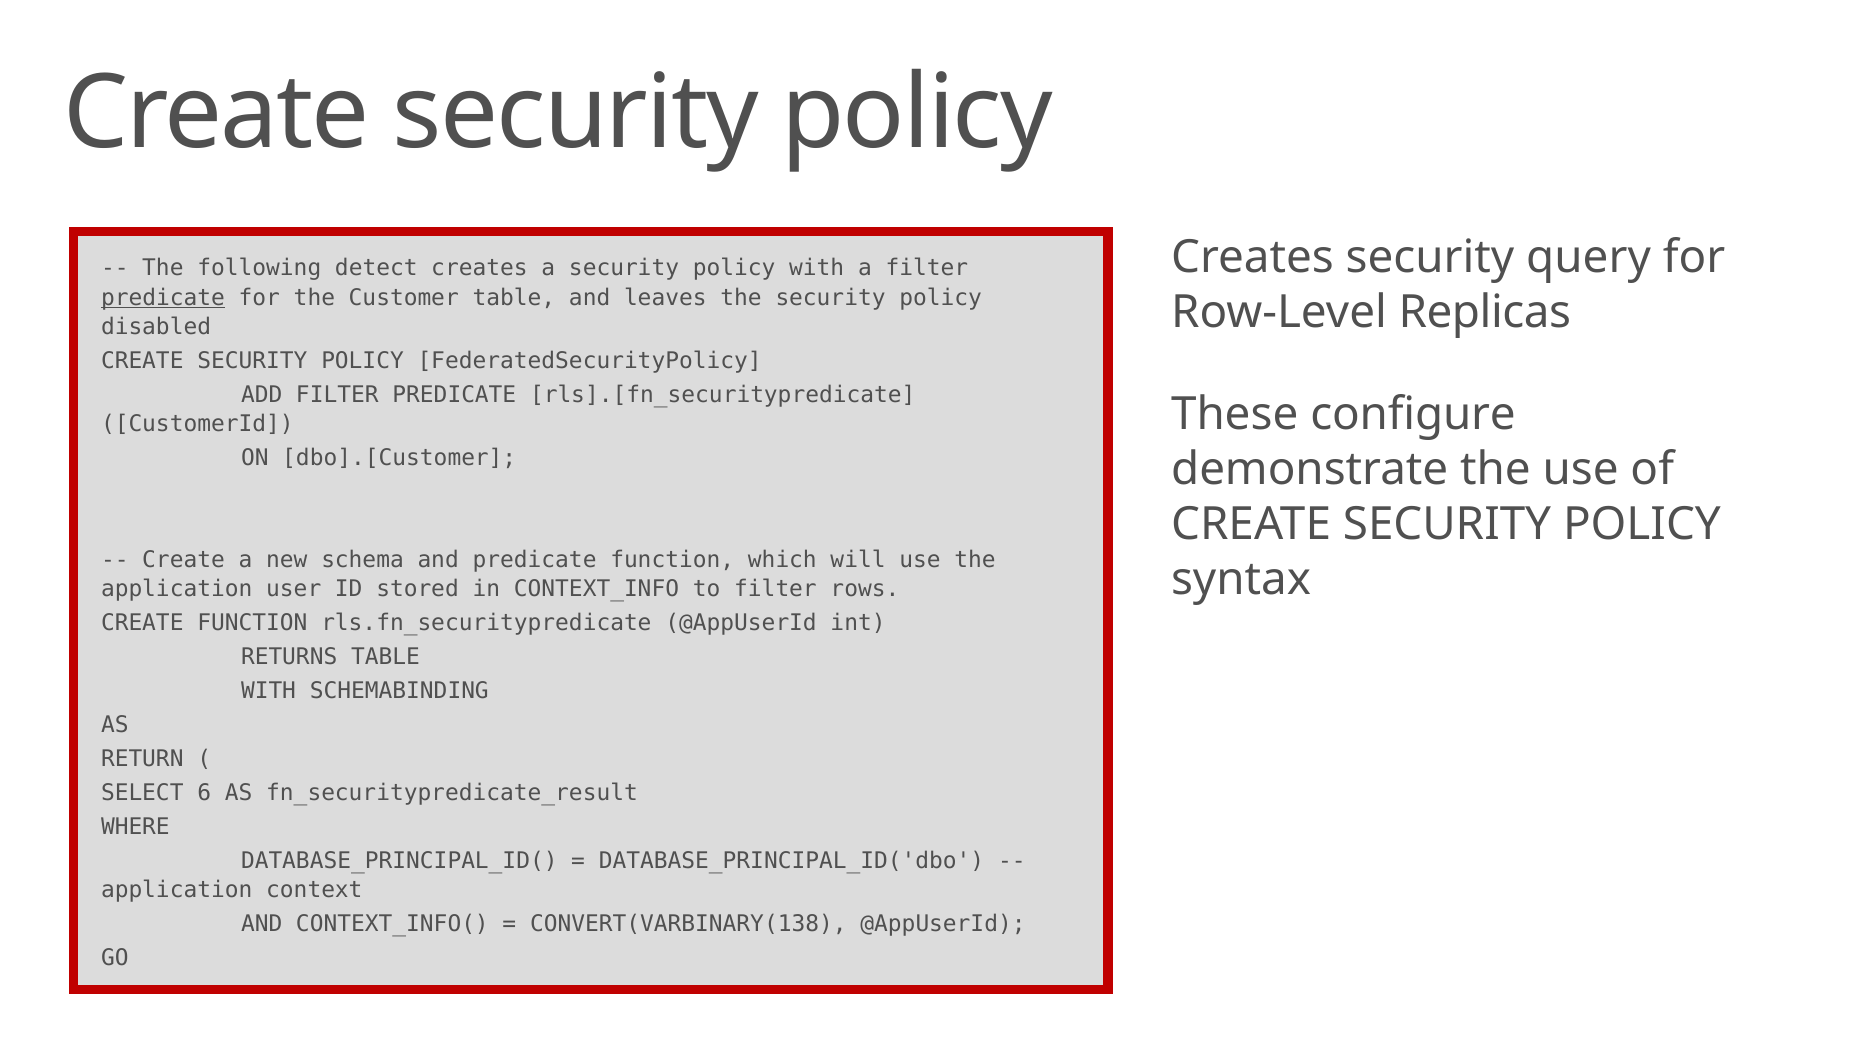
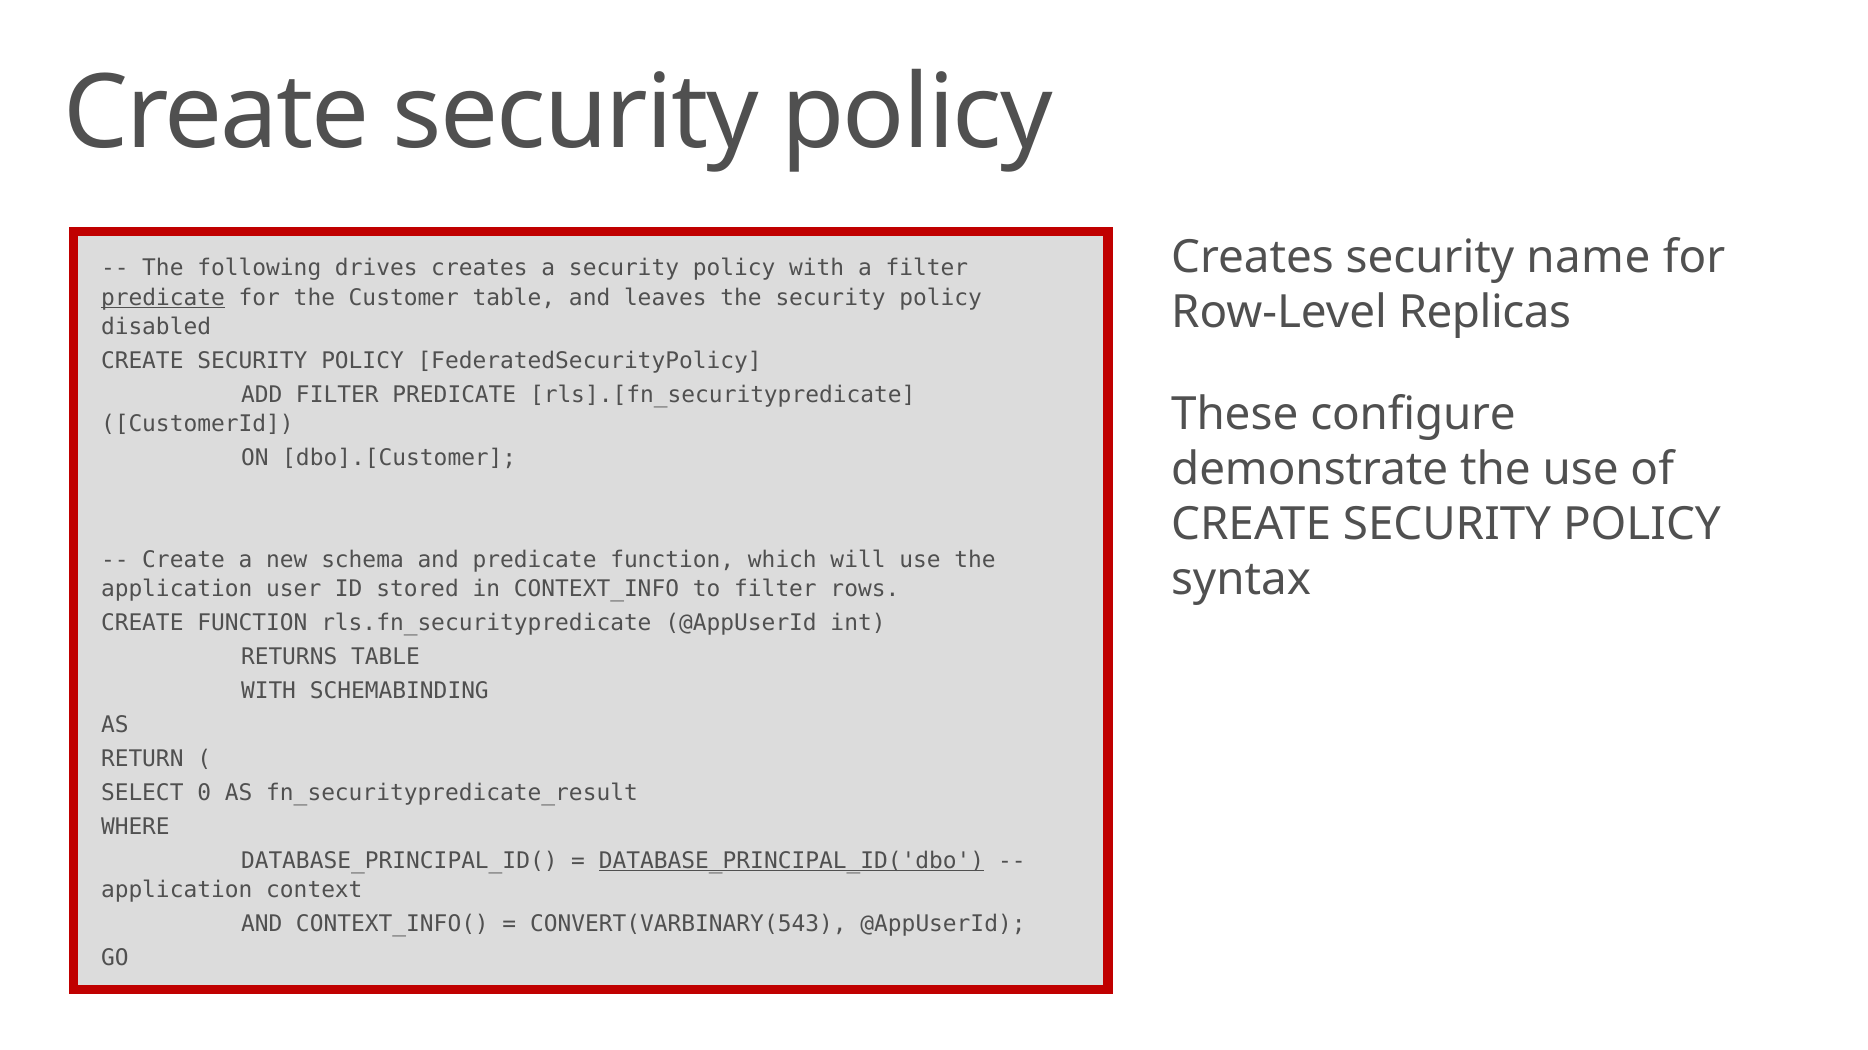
query: query -> name
detect: detect -> drives
6: 6 -> 0
DATABASE_PRINCIPAL_ID('dbo underline: none -> present
CONVERT(VARBINARY(138: CONVERT(VARBINARY(138 -> CONVERT(VARBINARY(543
